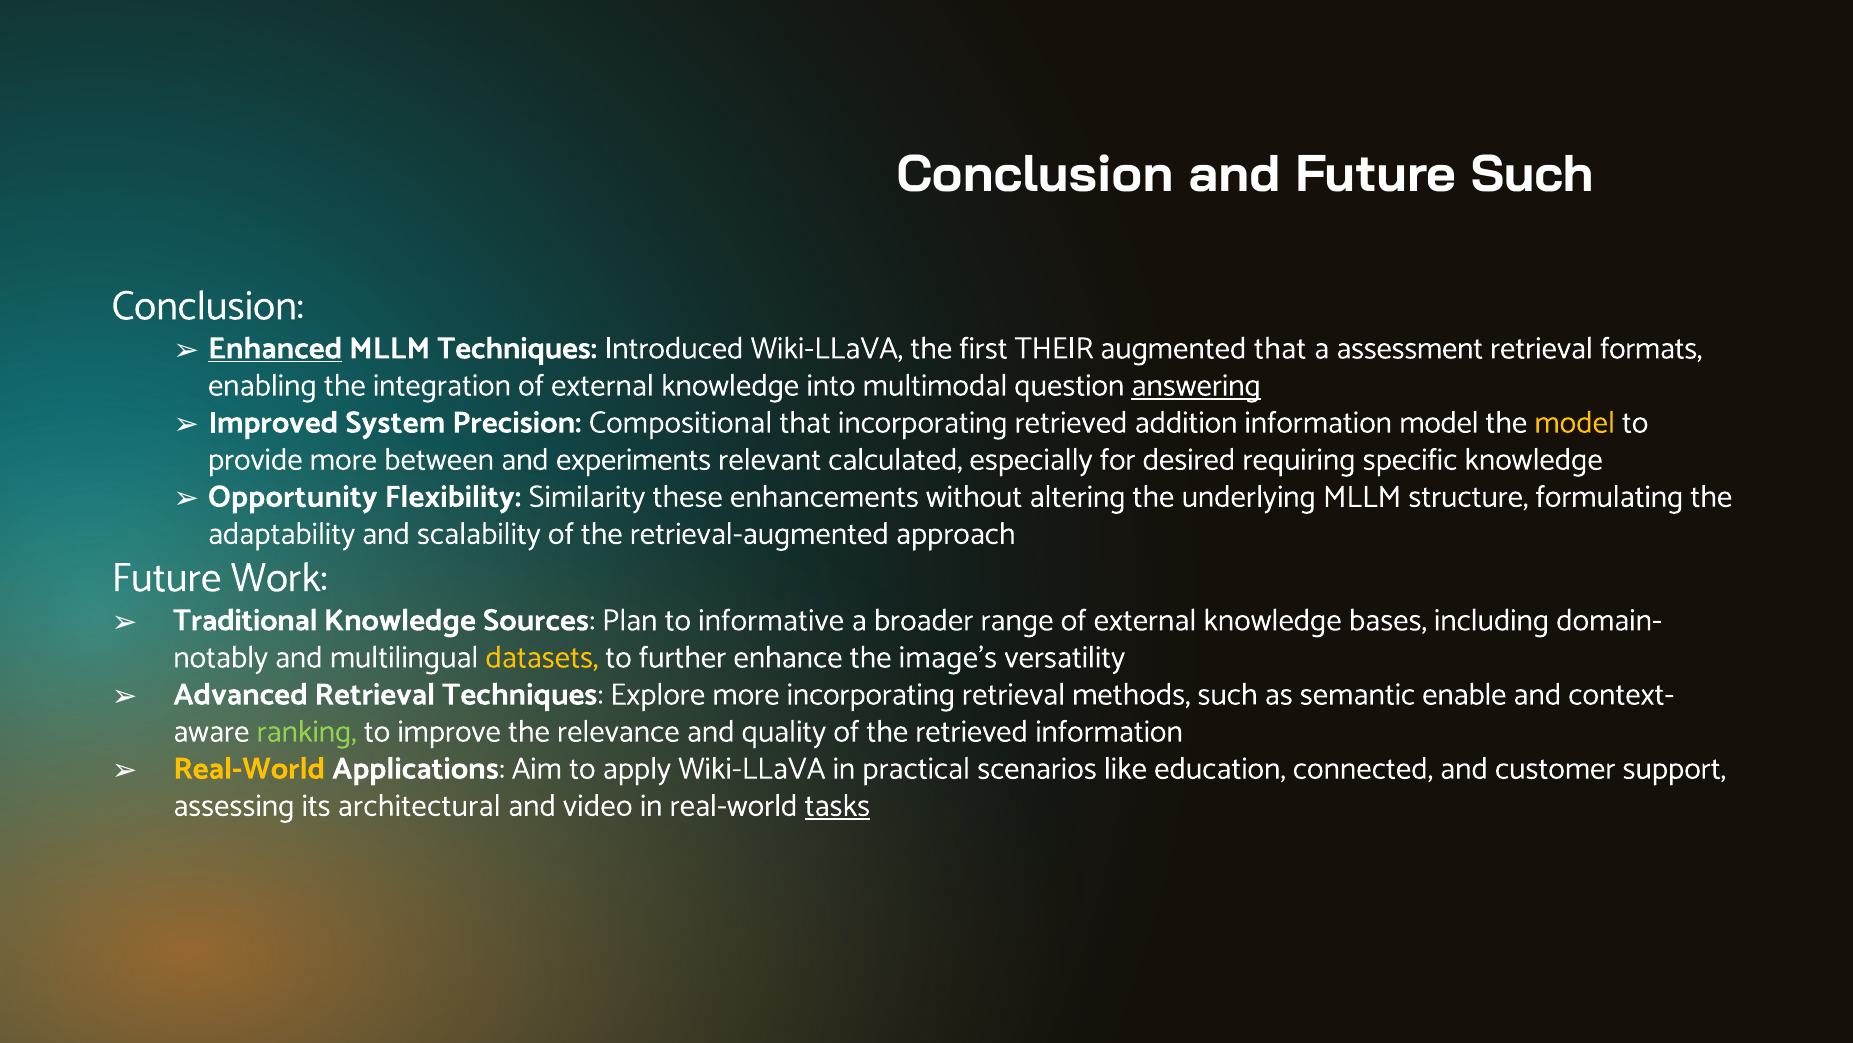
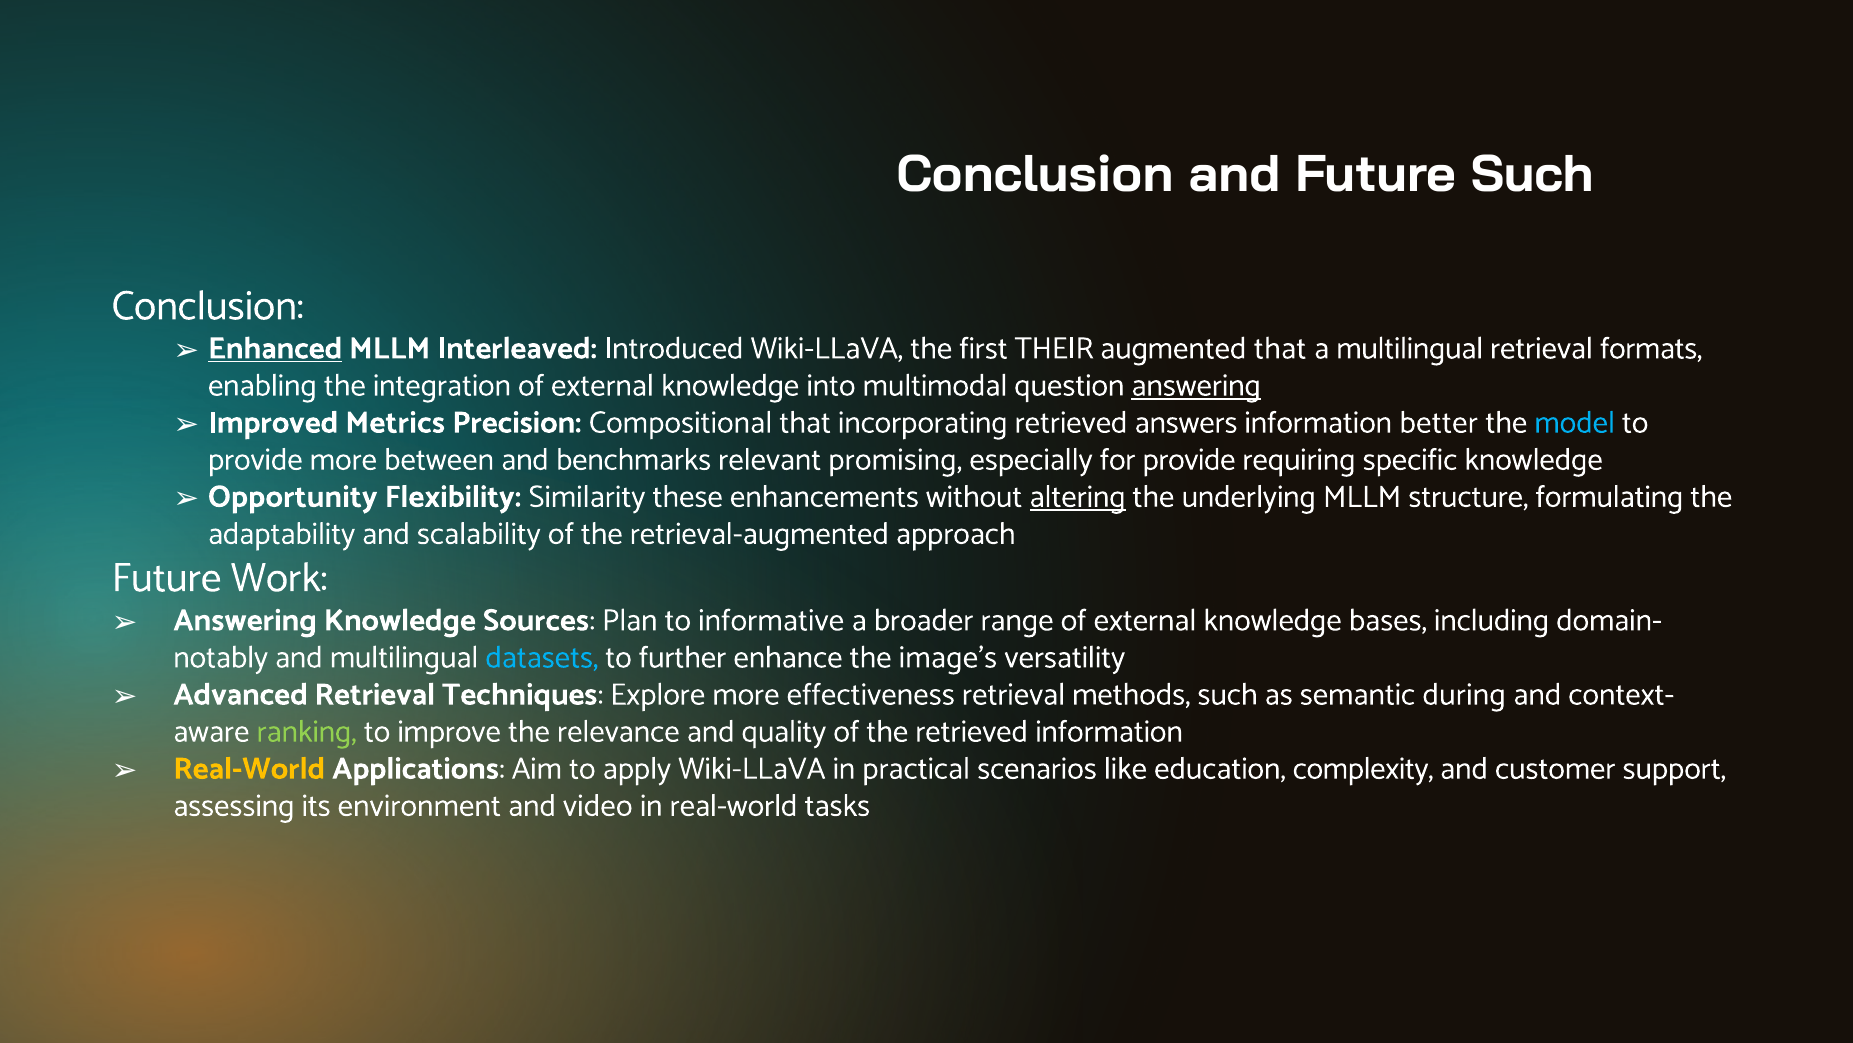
MLLM Techniques: Techniques -> Interleaved
a assessment: assessment -> multilingual
System: System -> Metrics
addition: addition -> answers
information model: model -> better
model at (1575, 422) colour: yellow -> light blue
experiments: experiments -> benchmarks
calculated: calculated -> promising
for desired: desired -> provide
altering underline: none -> present
Traditional at (245, 620): Traditional -> Answering
datasets colour: yellow -> light blue
more incorporating: incorporating -> effectiveness
enable: enable -> during
connected: connected -> complexity
architectural: architectural -> environment
tasks underline: present -> none
